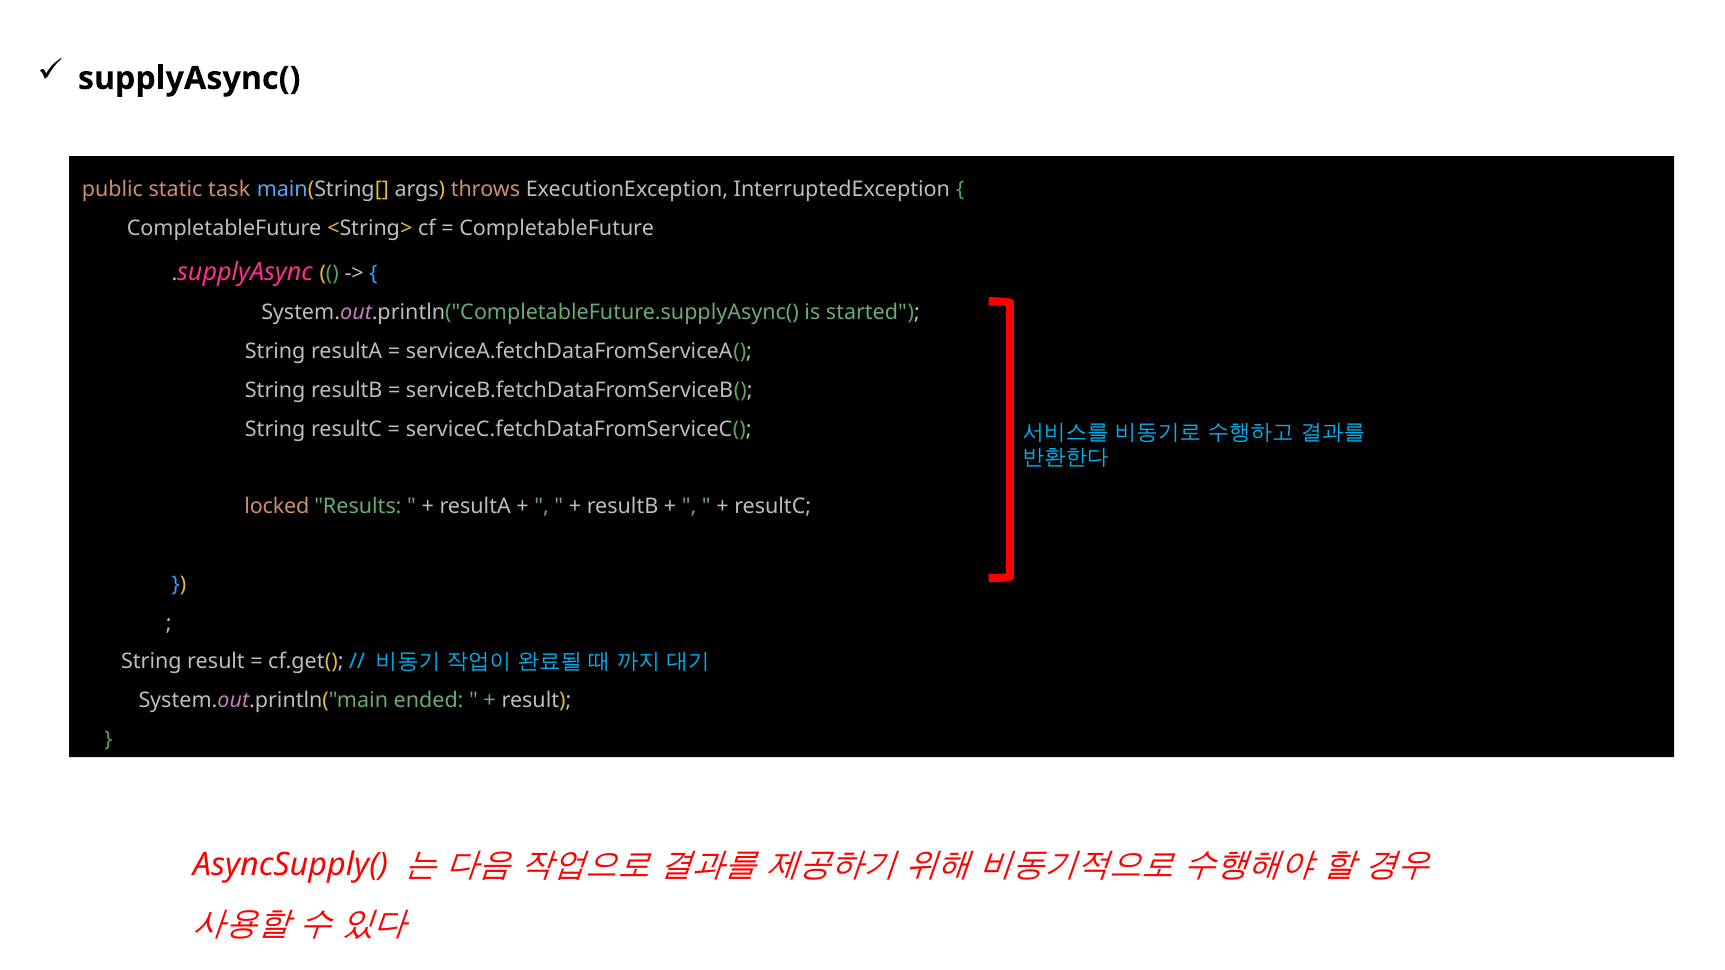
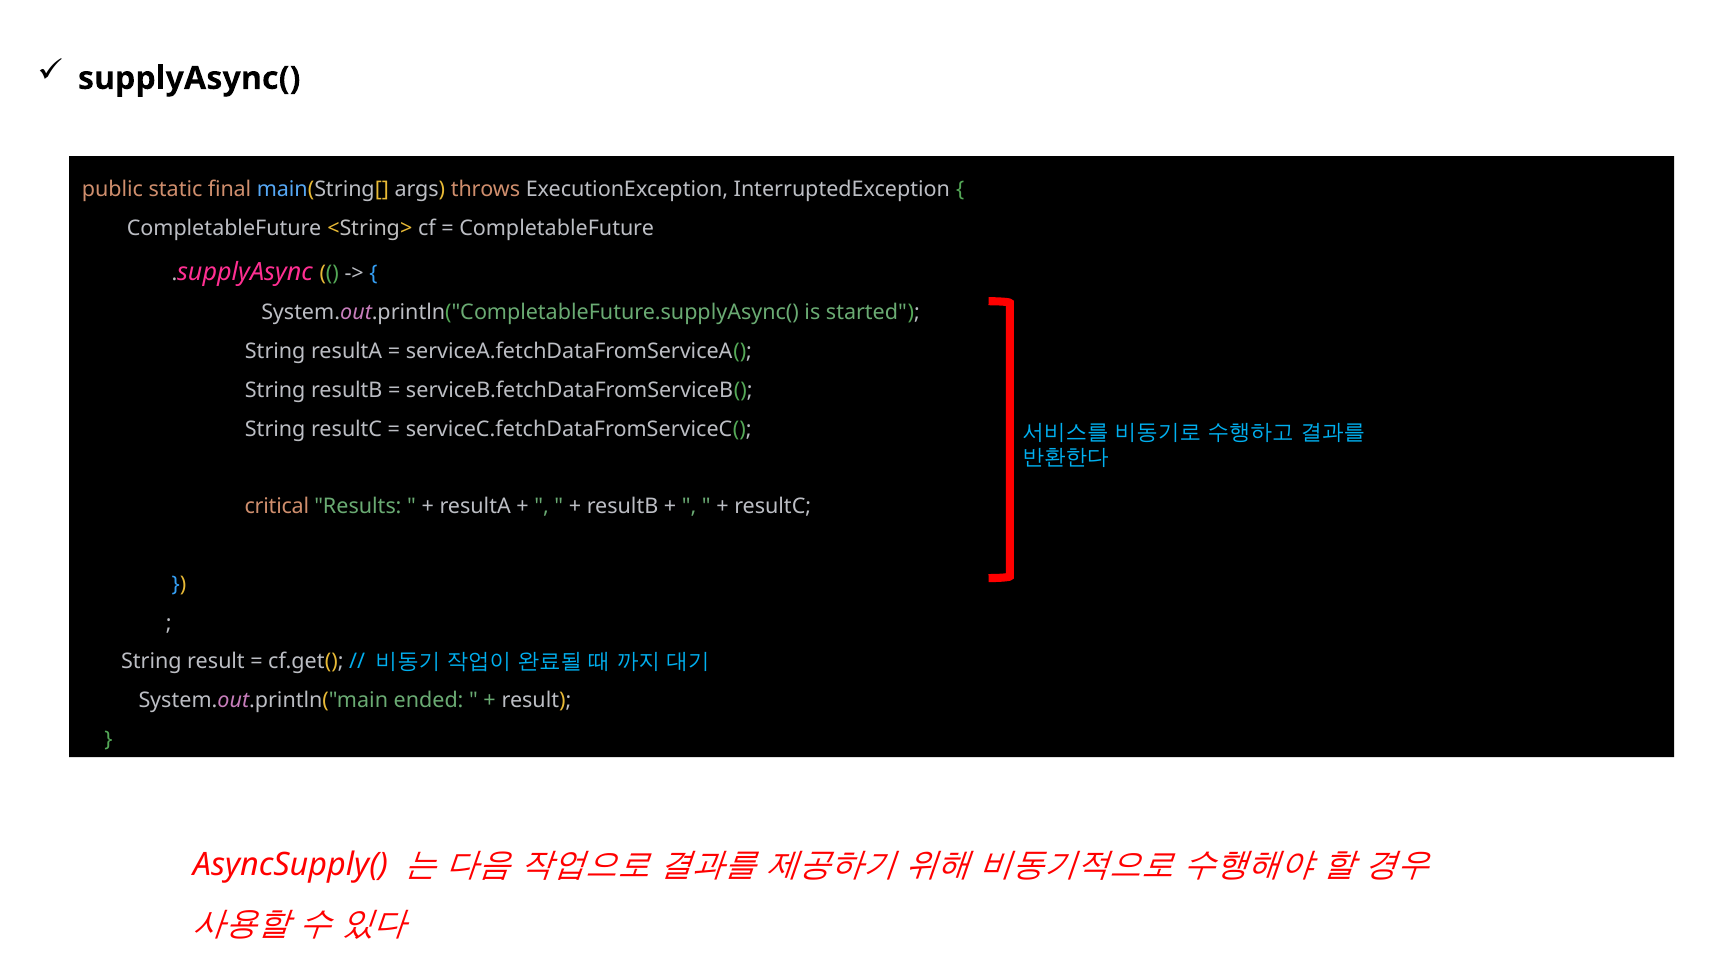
task: task -> final
locked: locked -> critical
